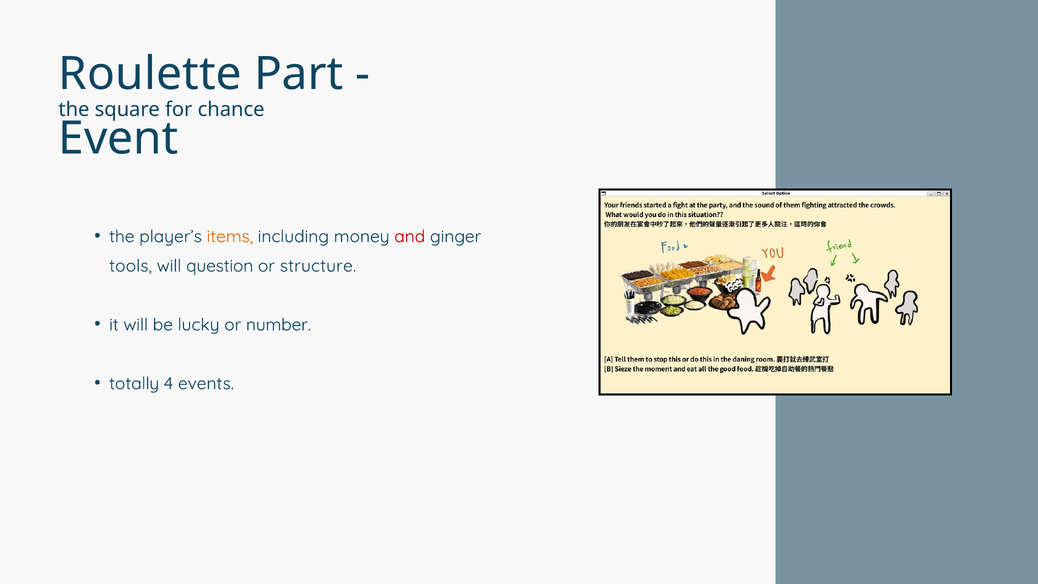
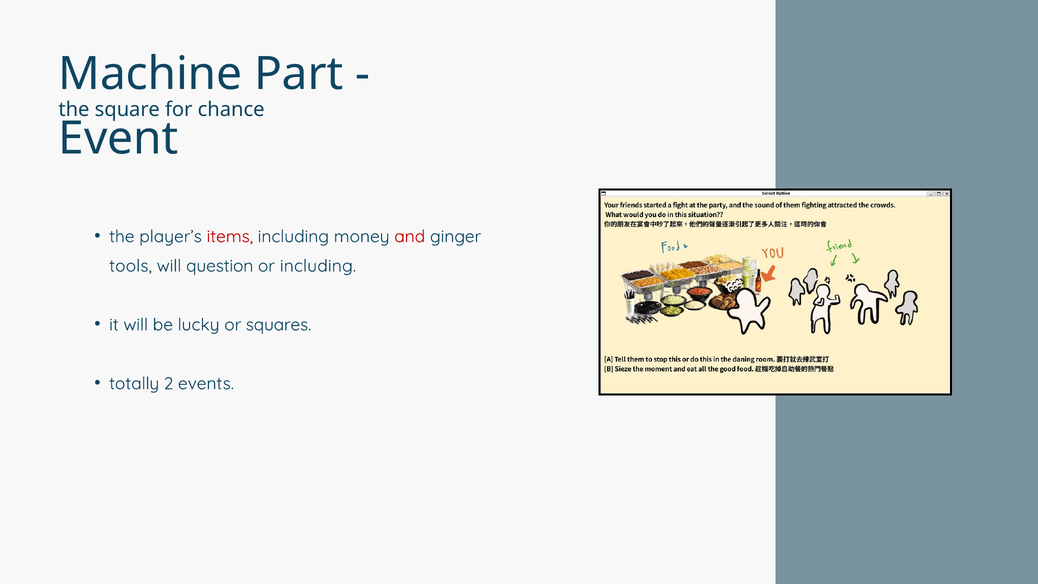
Roulette: Roulette -> Machine
items colour: orange -> red
or structure: structure -> including
number: number -> squares
4: 4 -> 2
